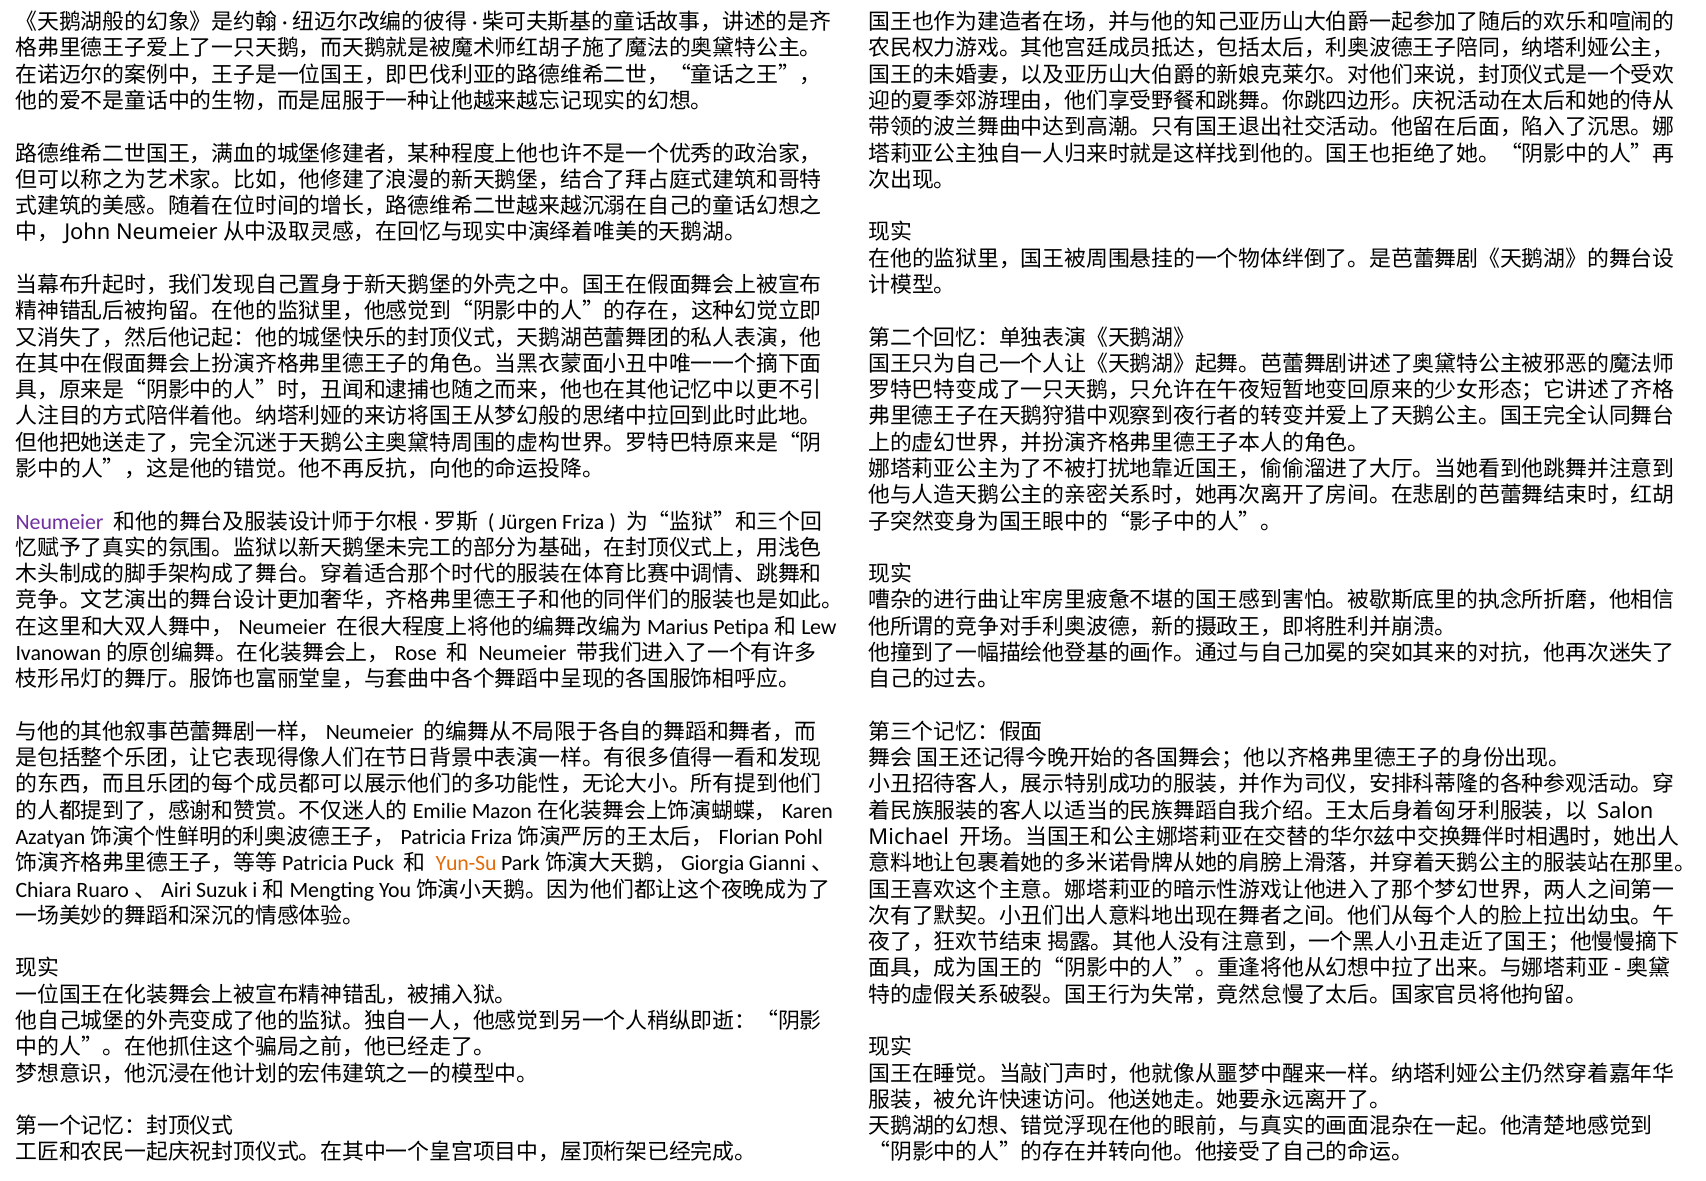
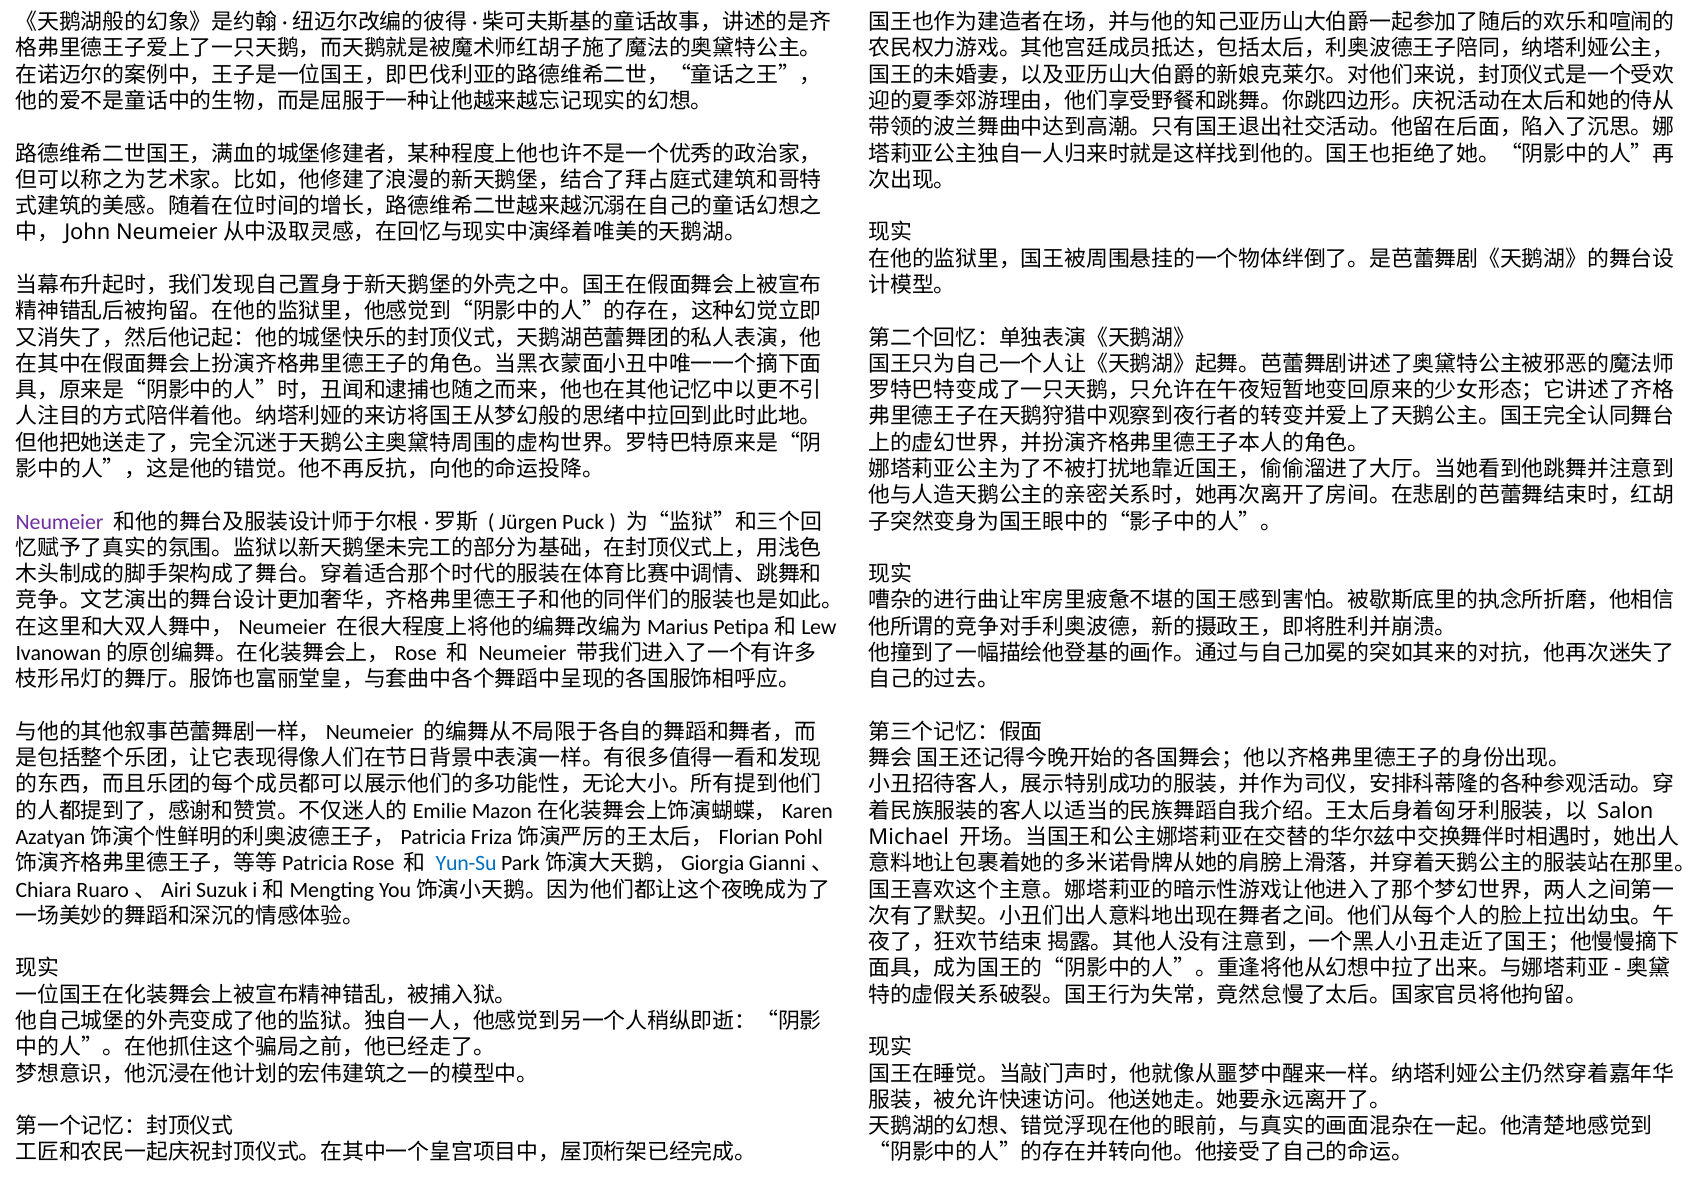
Friza: Friza -> Puck
Puck: Puck -> Rose
Yun-Su colour: orange -> blue
